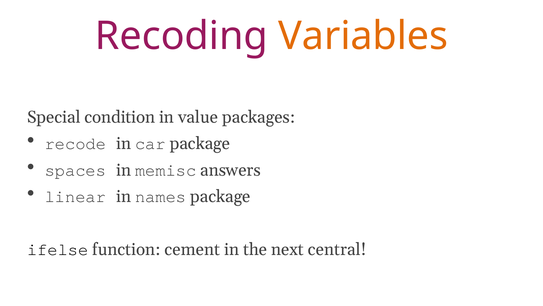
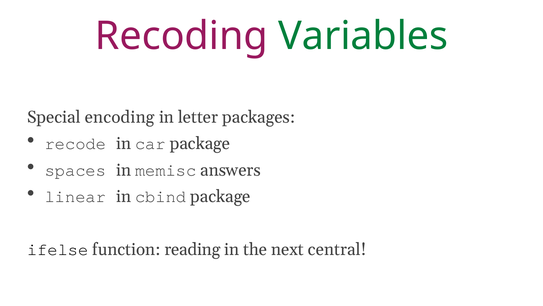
Variables colour: orange -> green
condition: condition -> encoding
value: value -> letter
names: names -> cbind
cement: cement -> reading
